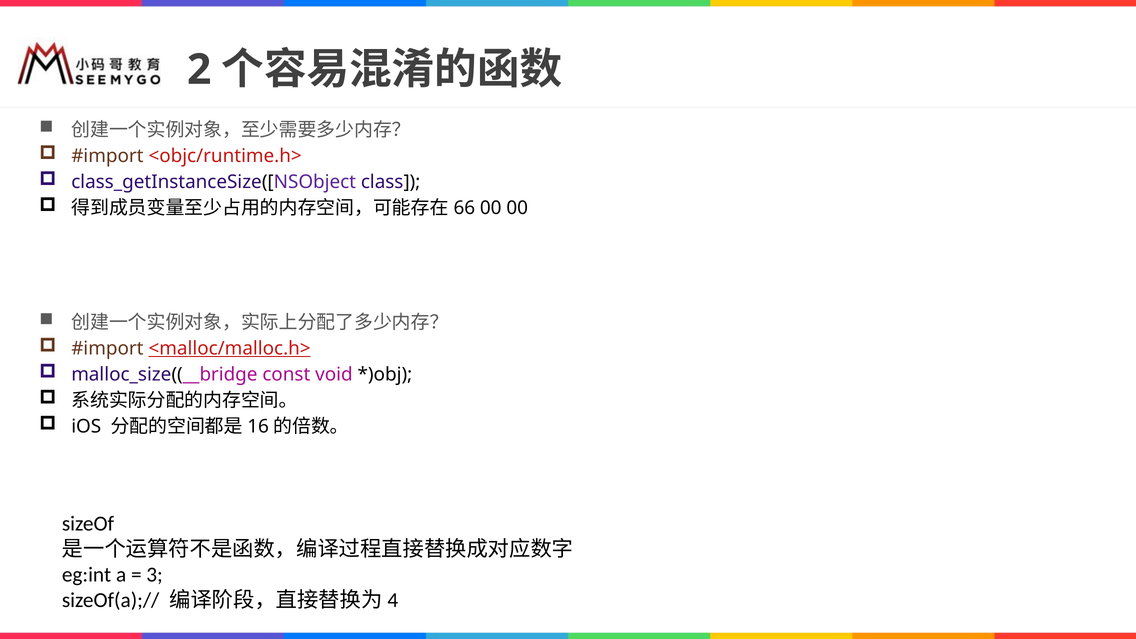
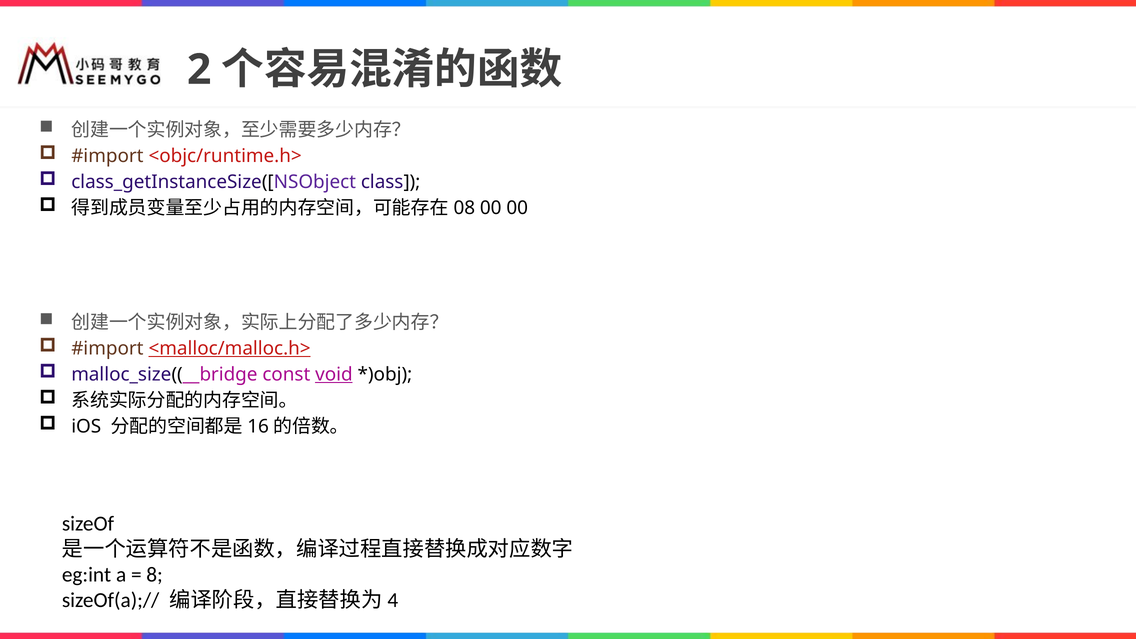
66: 66 -> 08
void underline: none -> present
3: 3 -> 8
